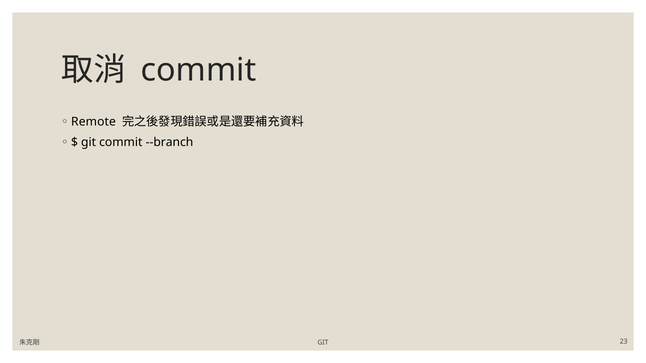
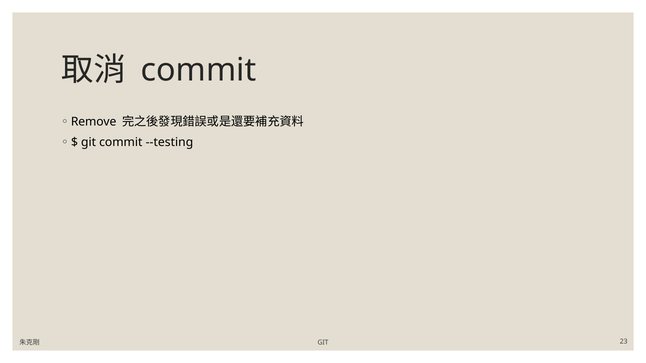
Remote: Remote -> Remove
--branch: --branch -> --testing
